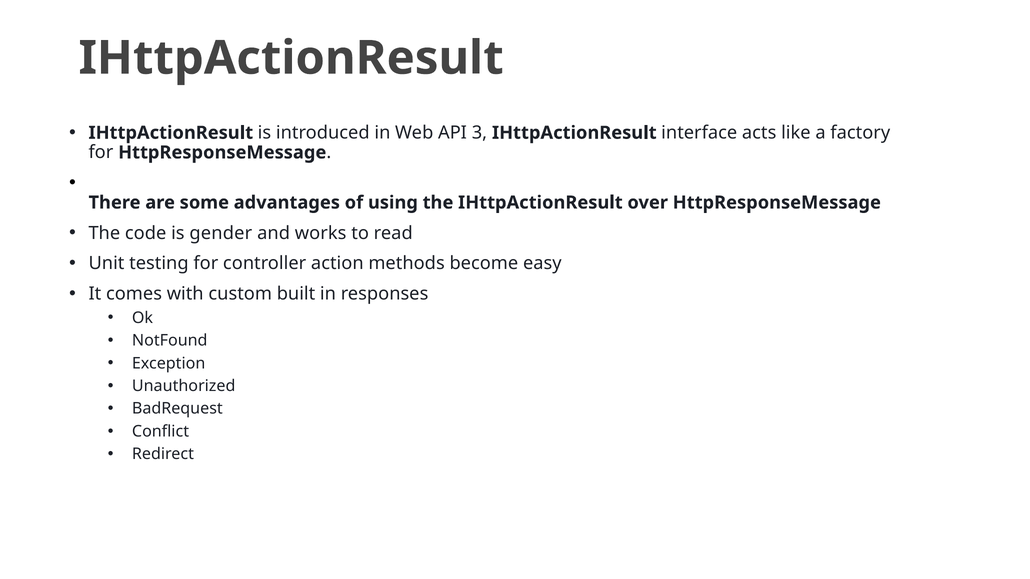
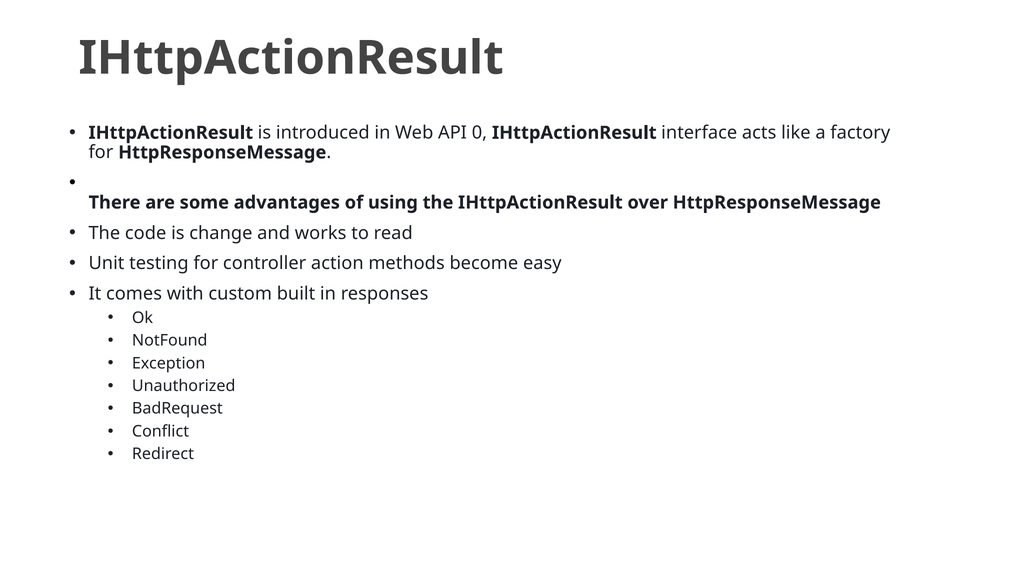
3: 3 -> 0
gender: gender -> change
